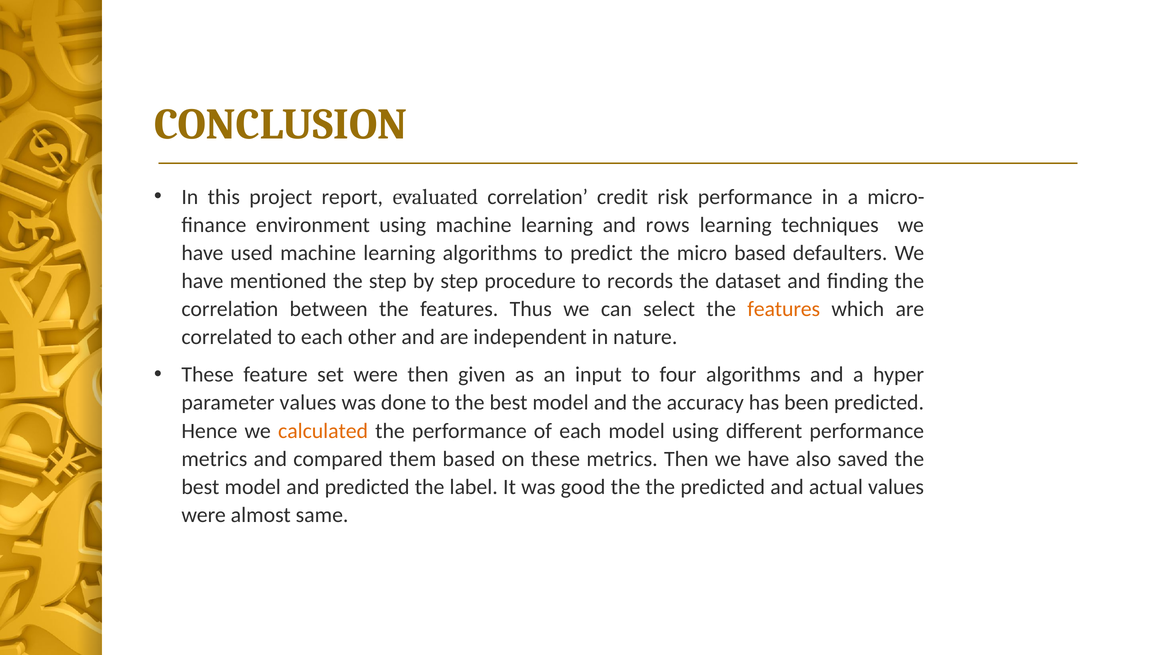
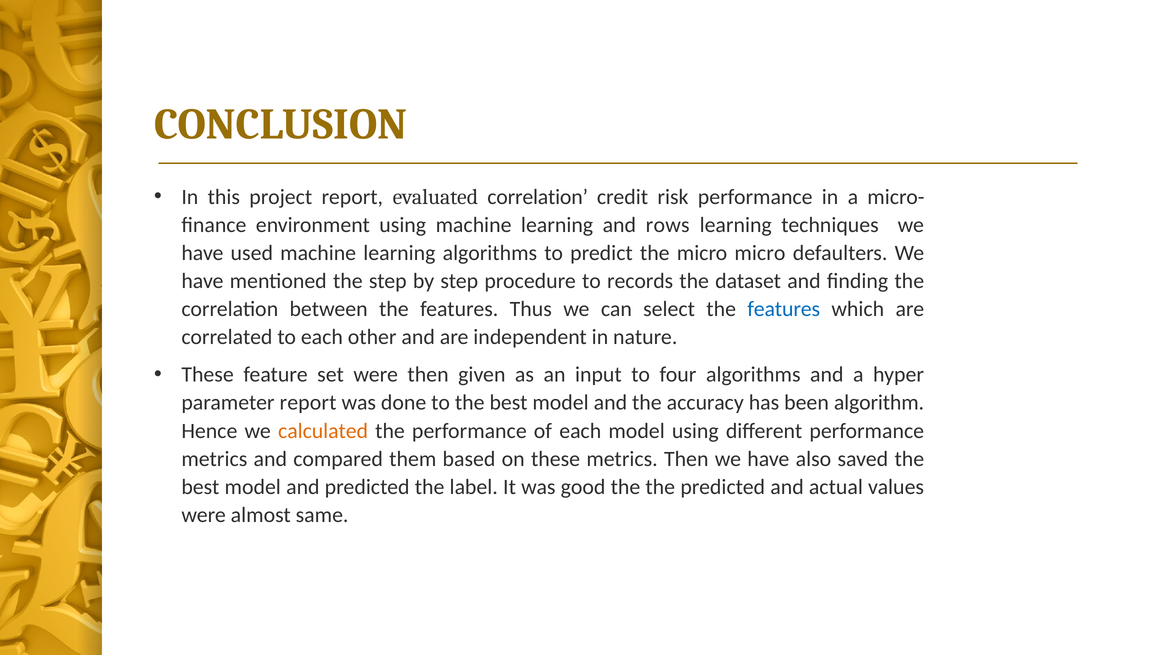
micro based: based -> micro
features at (784, 309) colour: orange -> blue
parameter values: values -> report
been predicted: predicted -> algorithm
